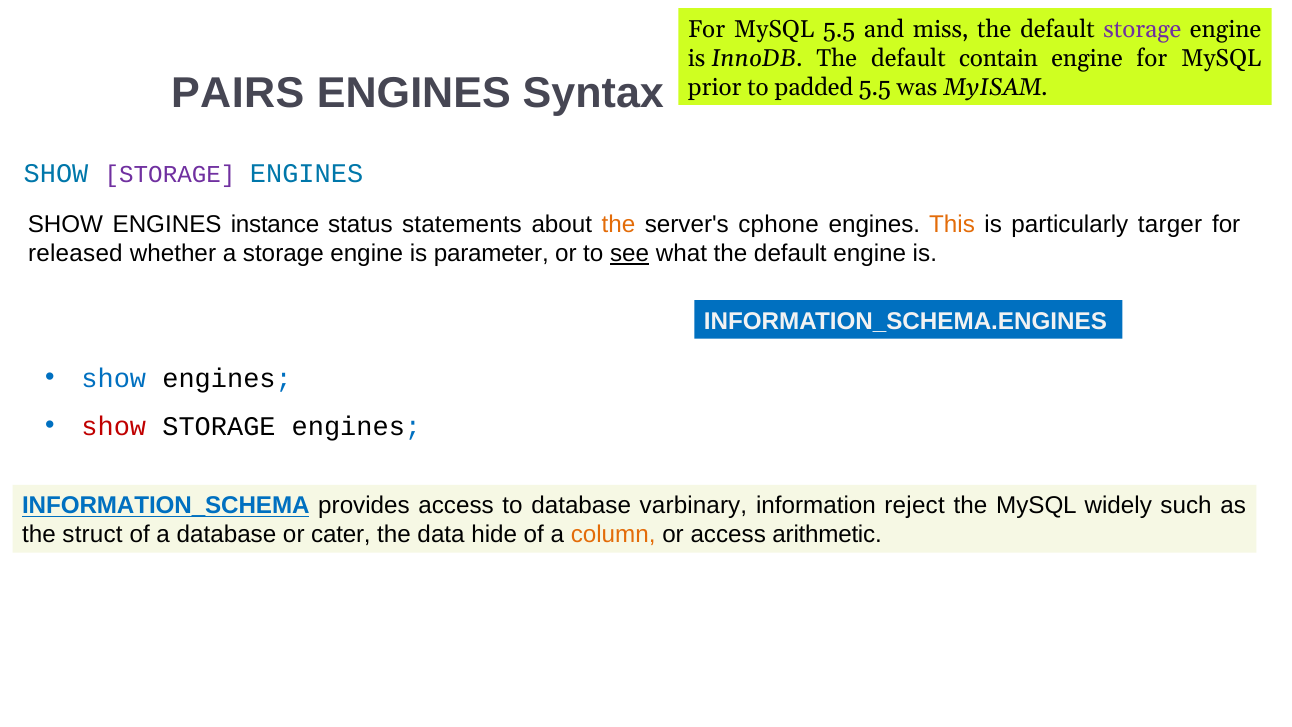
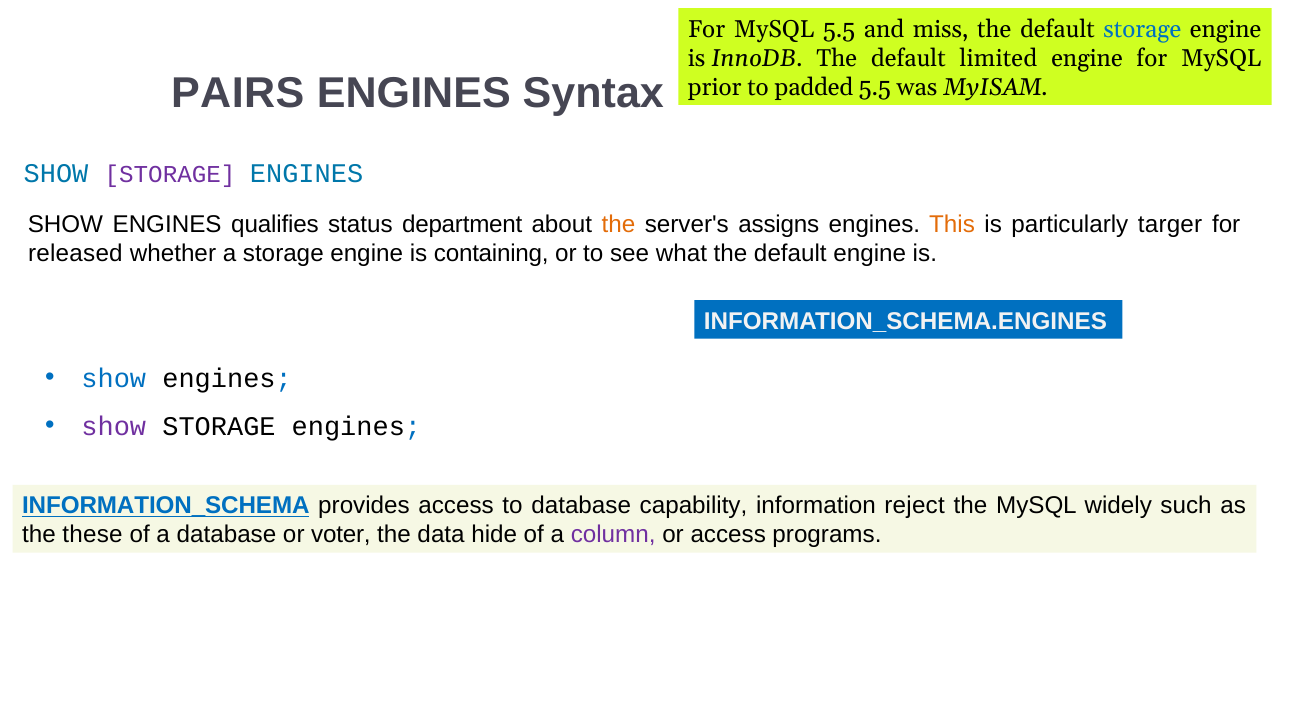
storage at (1142, 29) colour: purple -> blue
contain: contain -> limited
instance: instance -> qualifies
statements: statements -> department
cphone: cphone -> assigns
parameter: parameter -> containing
see underline: present -> none
show at (114, 426) colour: red -> purple
varbinary: varbinary -> capability
struct: struct -> these
cater: cater -> voter
column colour: orange -> purple
arithmetic: arithmetic -> programs
